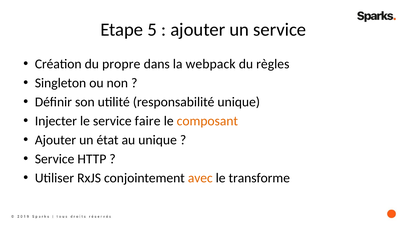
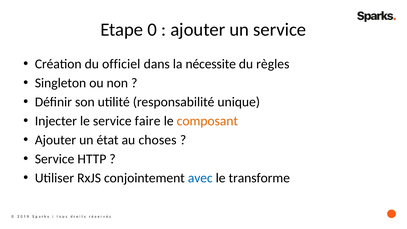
5: 5 -> 0
propre: propre -> officiel
webpack: webpack -> nécessite
au unique: unique -> choses
avec colour: orange -> blue
